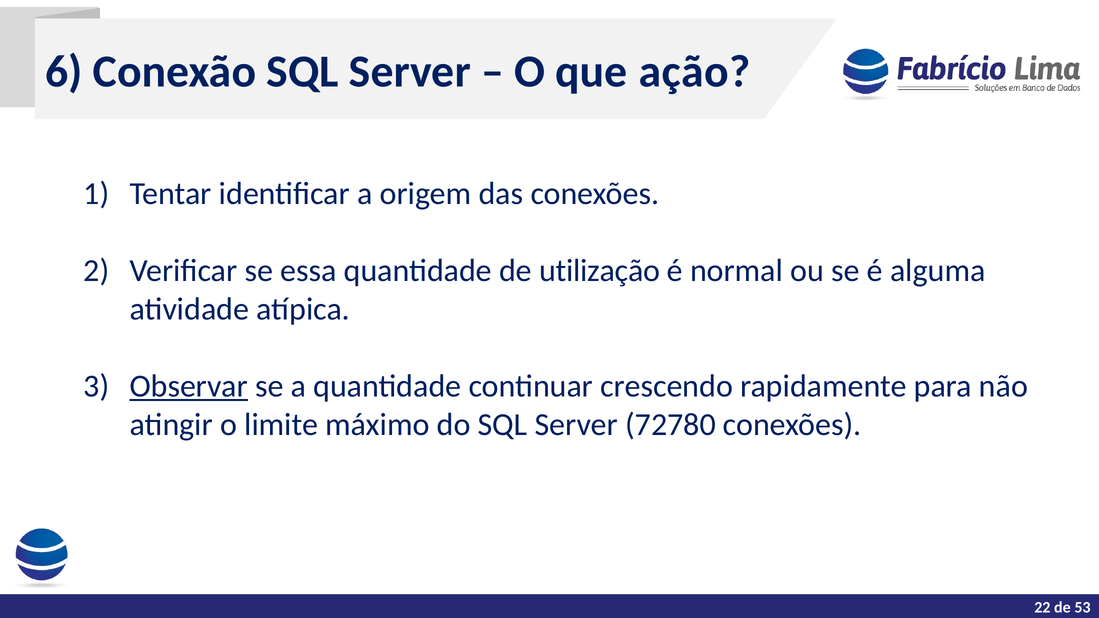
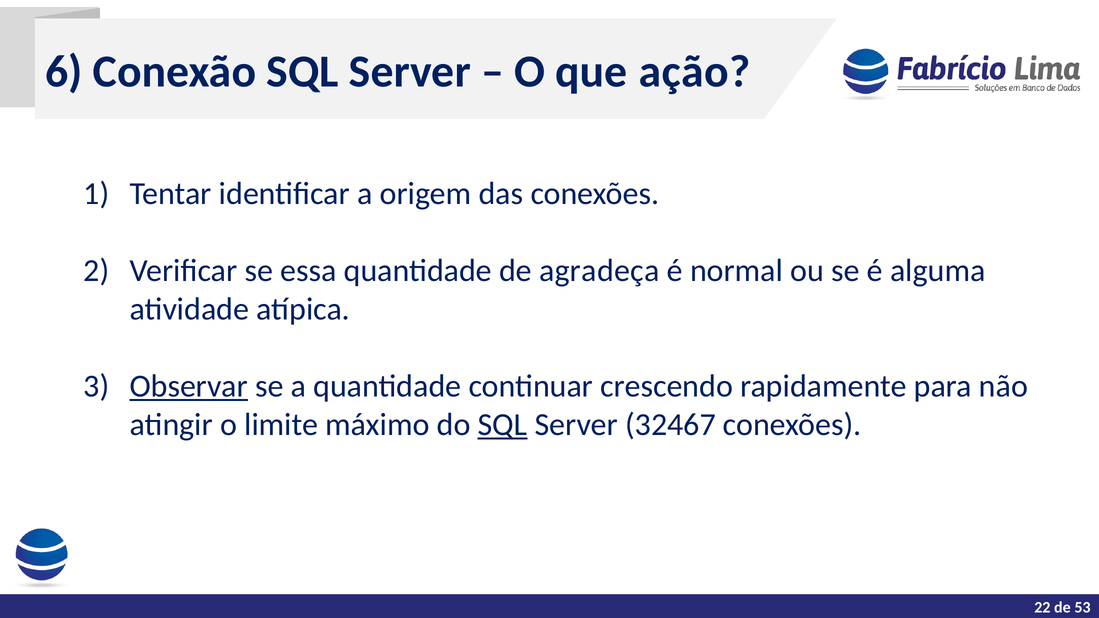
utilização: utilização -> agradeça
SQL at (502, 425) underline: none -> present
72780: 72780 -> 32467
